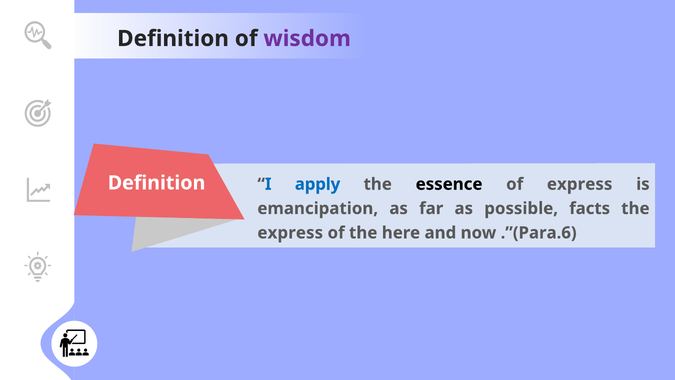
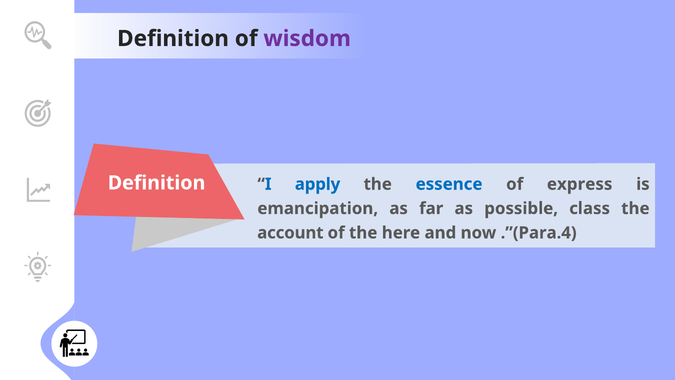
essence colour: black -> blue
facts: facts -> class
express at (290, 233): express -> account
.”(Para.6: .”(Para.6 -> .”(Para.4
